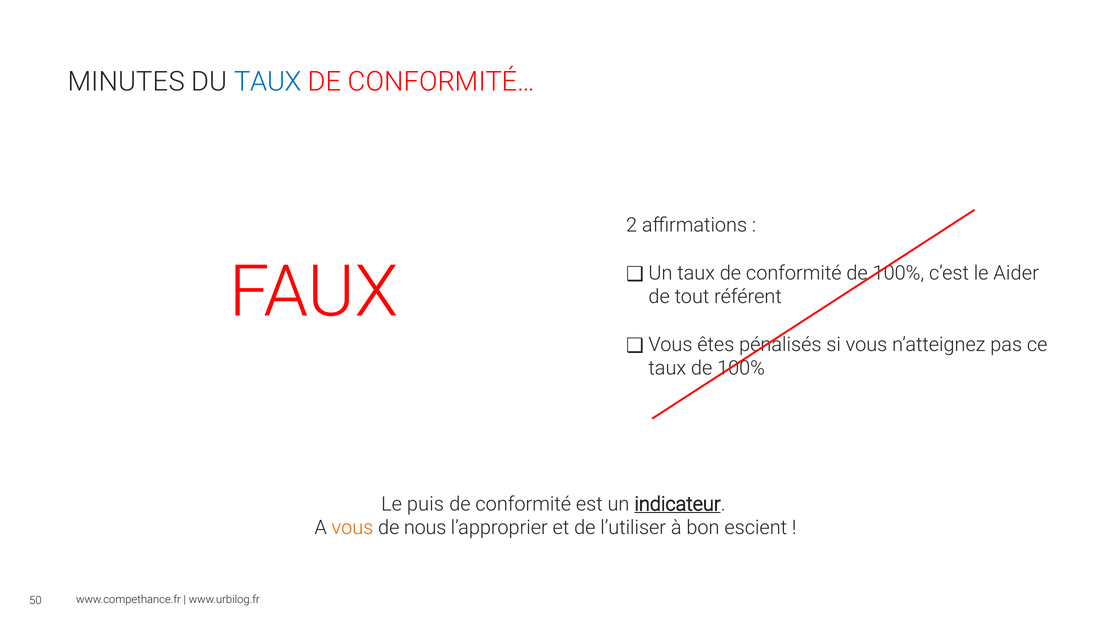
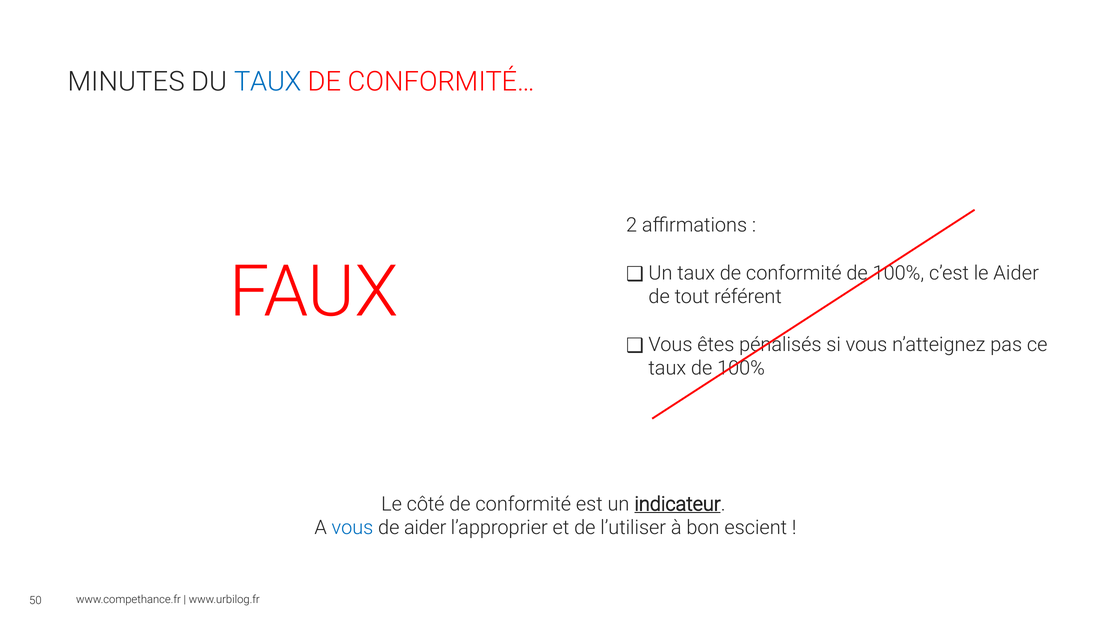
puis: puis -> côté
vous at (352, 528) colour: orange -> blue
de nous: nous -> aider
